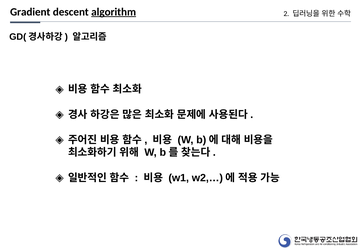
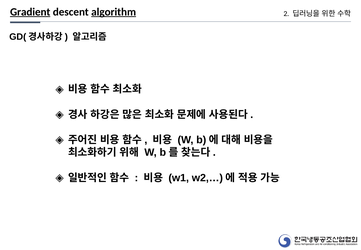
Gradient underline: none -> present
